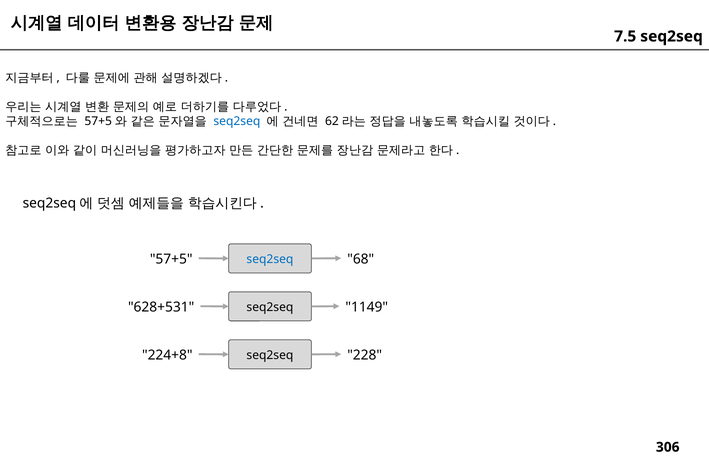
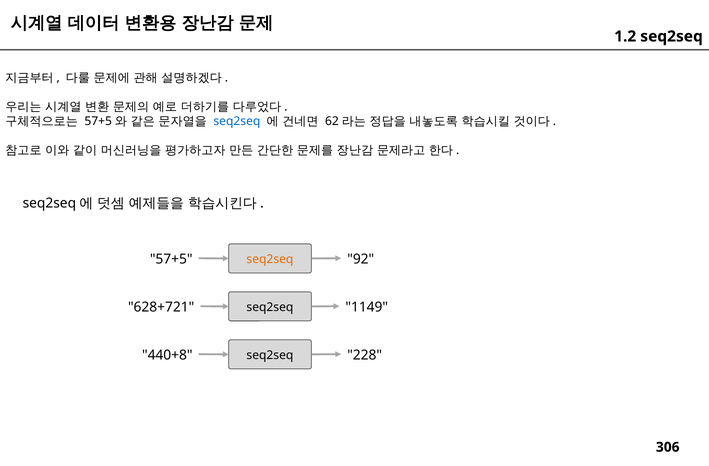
7.5: 7.5 -> 1.2
68: 68 -> 92
seq2seq at (270, 259) colour: blue -> orange
628+531: 628+531 -> 628+721
224+8: 224+8 -> 440+8
